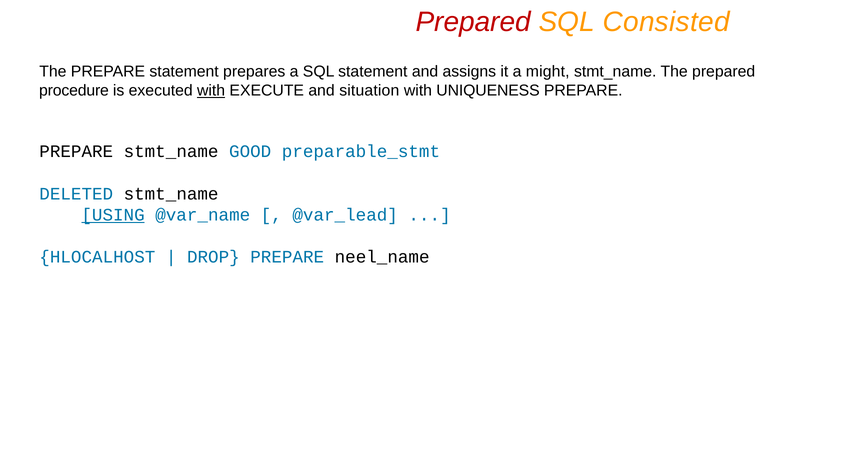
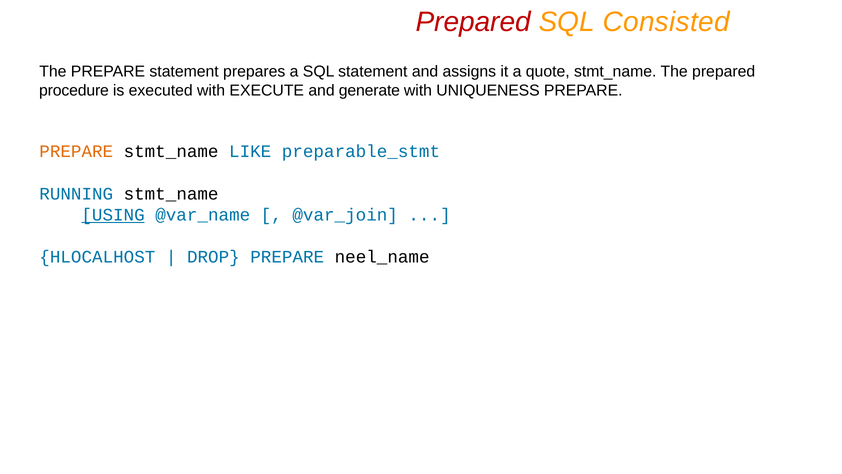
might: might -> quote
with at (211, 90) underline: present -> none
situation: situation -> generate
PREPARE at (76, 152) colour: black -> orange
GOOD: GOOD -> LIKE
DELETED: DELETED -> RUNNING
@var_lead: @var_lead -> @var_join
